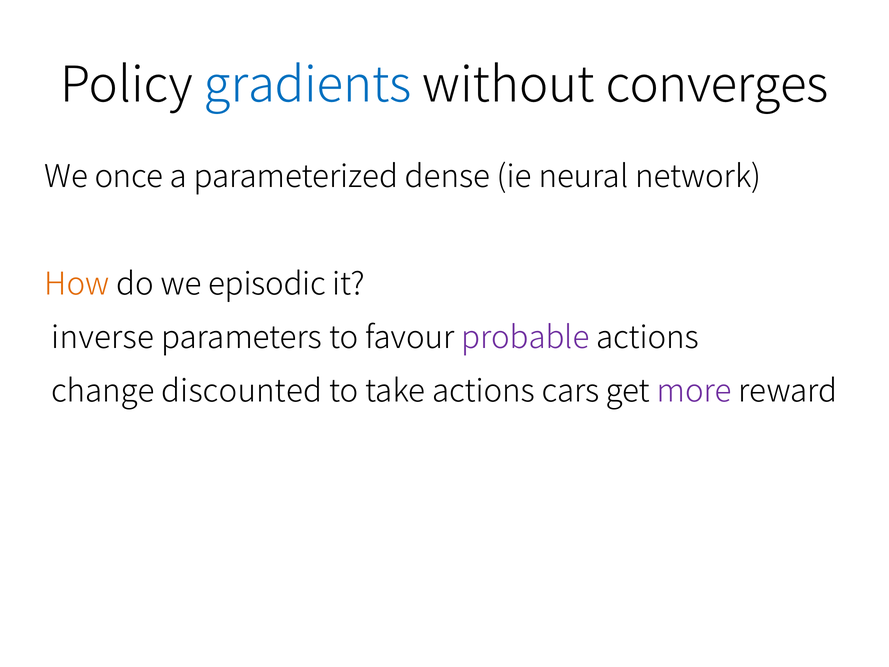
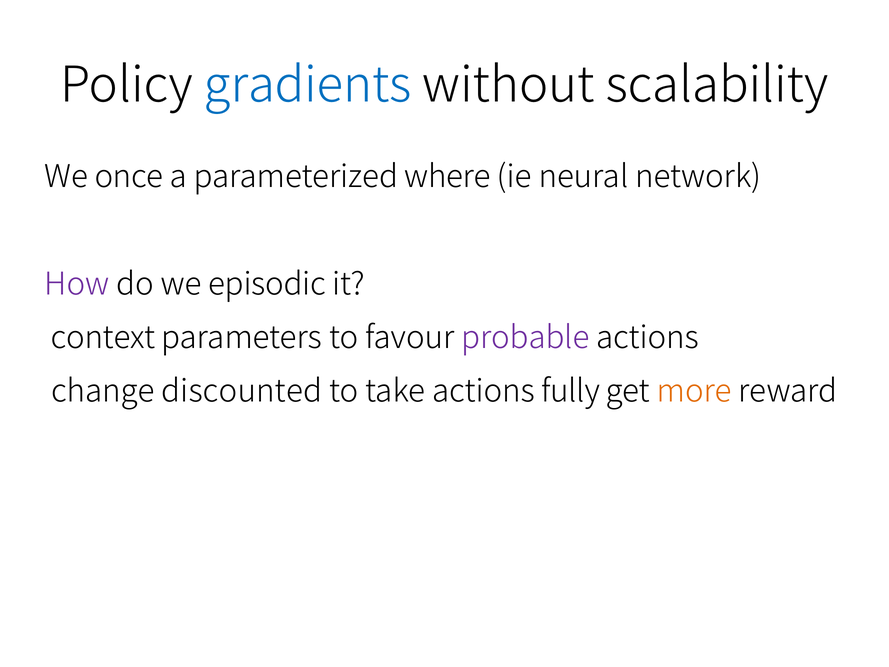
converges: converges -> scalability
dense: dense -> where
How colour: orange -> purple
inverse: inverse -> context
cars: cars -> fully
more colour: purple -> orange
